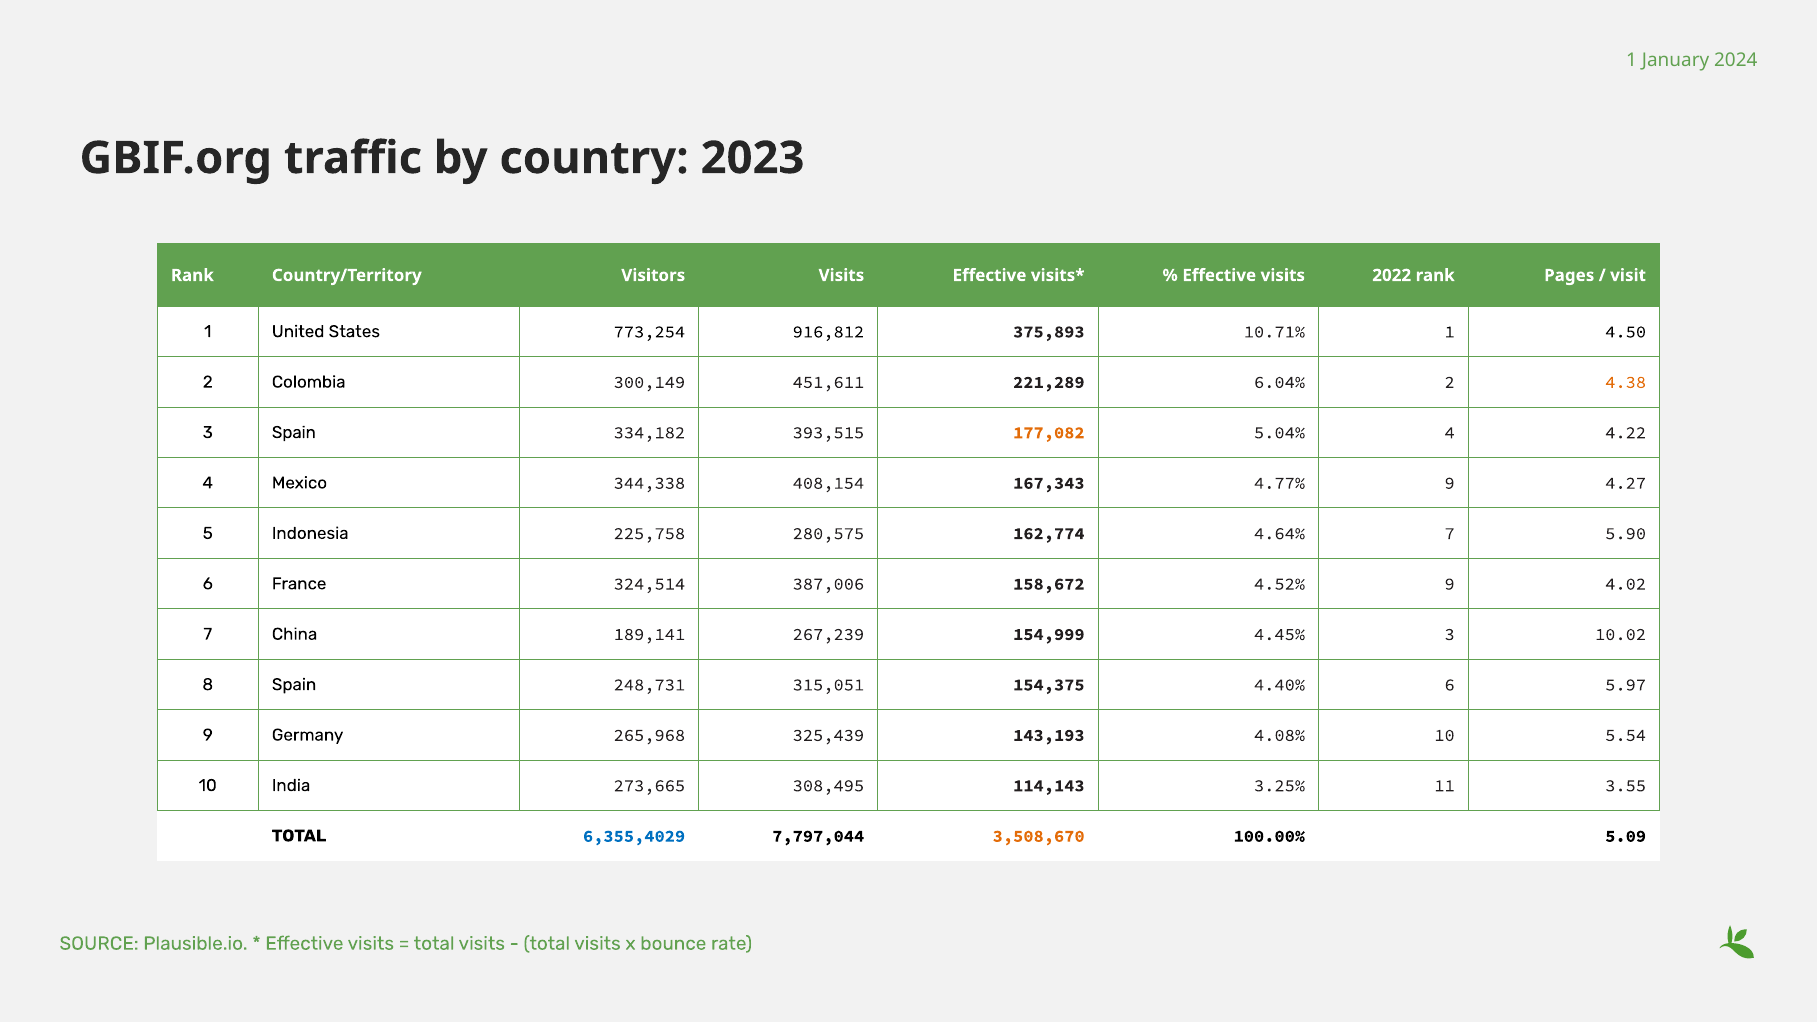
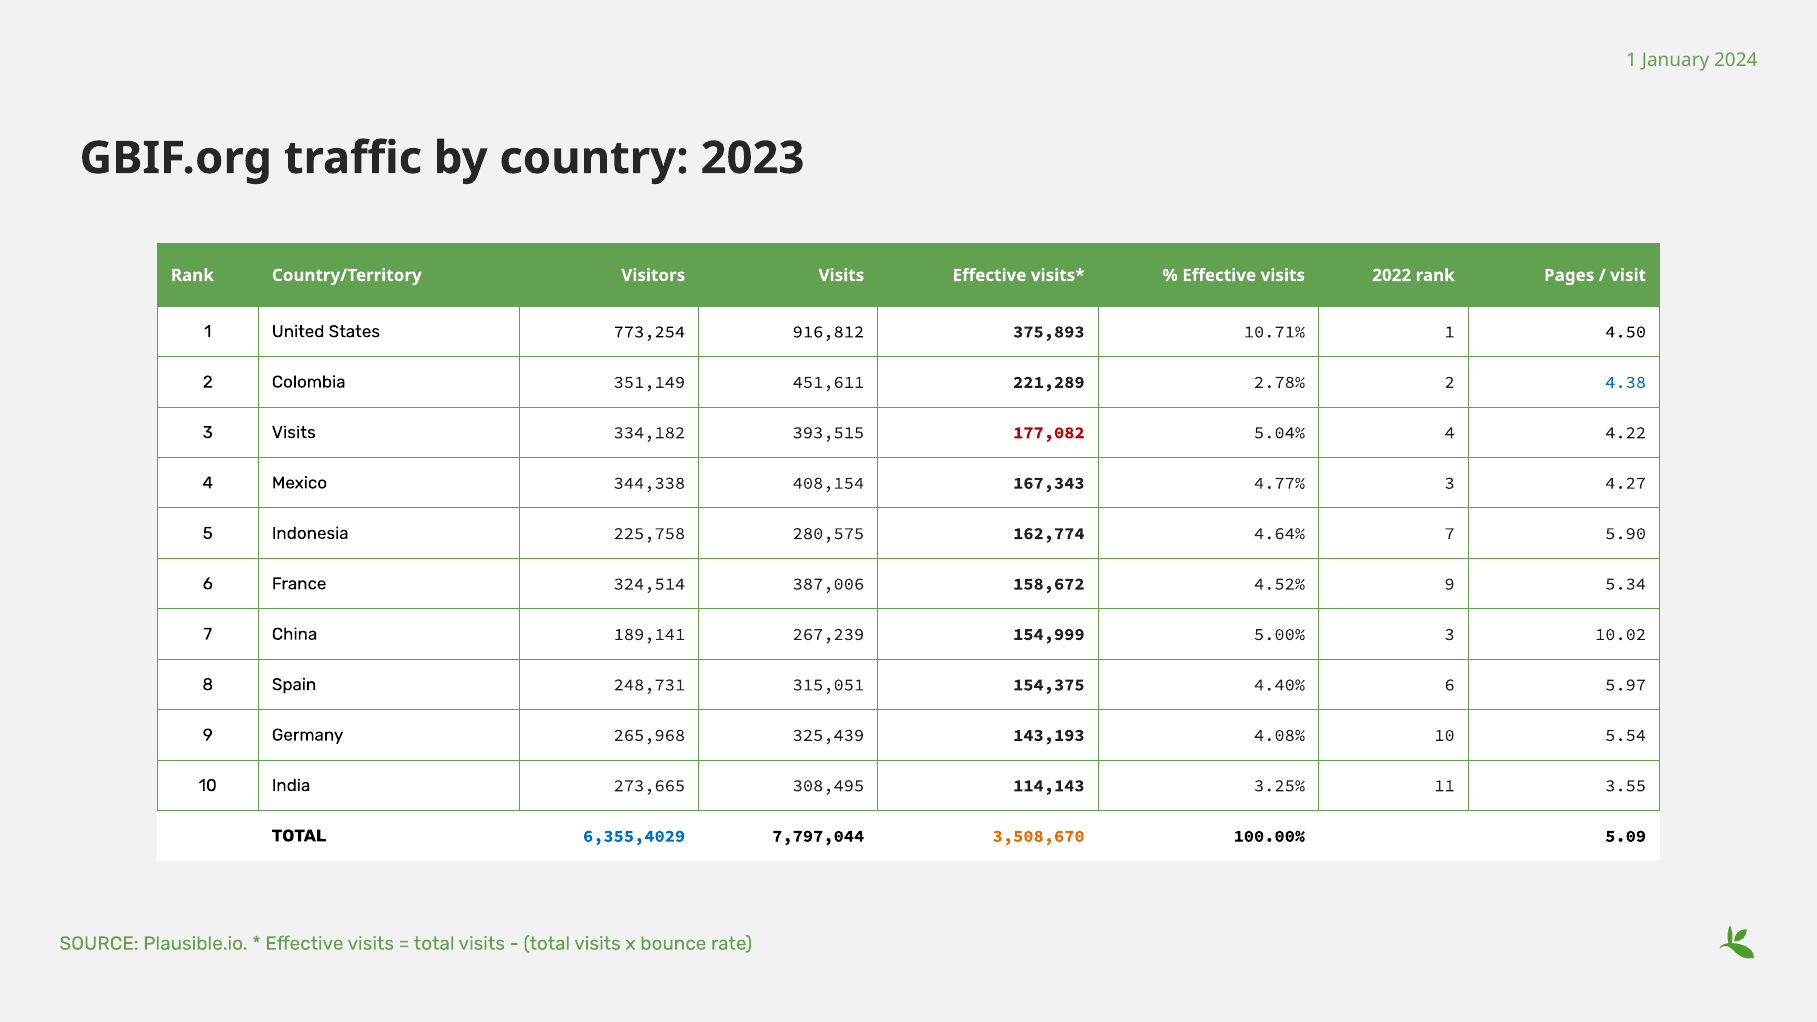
300,149: 300,149 -> 351,149
6.04%: 6.04% -> 2.78%
4.38 colour: orange -> blue
3 Spain: Spain -> Visits
177,082 colour: orange -> red
4.77% 9: 9 -> 3
4.02: 4.02 -> 5.34
4.45%: 4.45% -> 5.00%
